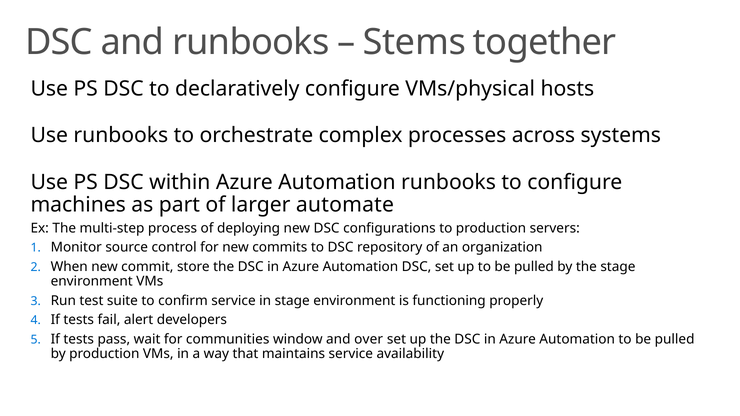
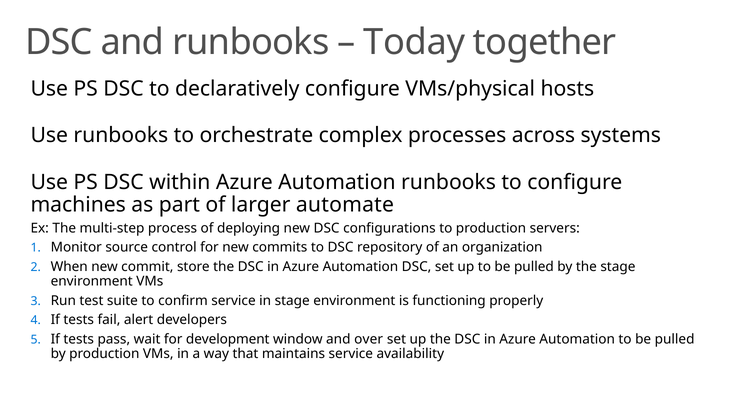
Stems: Stems -> Today
communities: communities -> development
